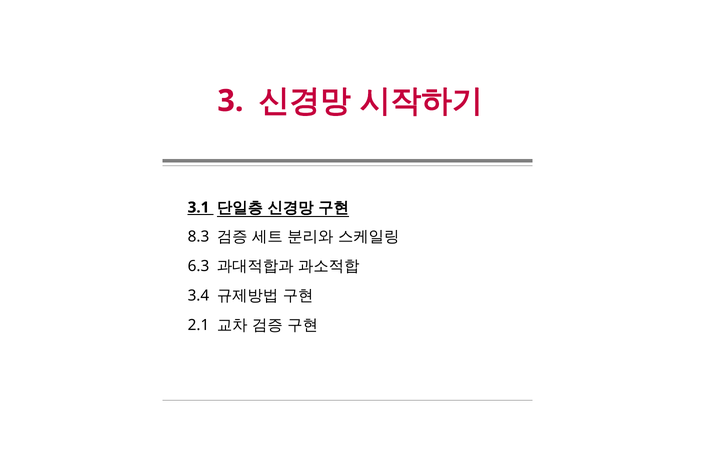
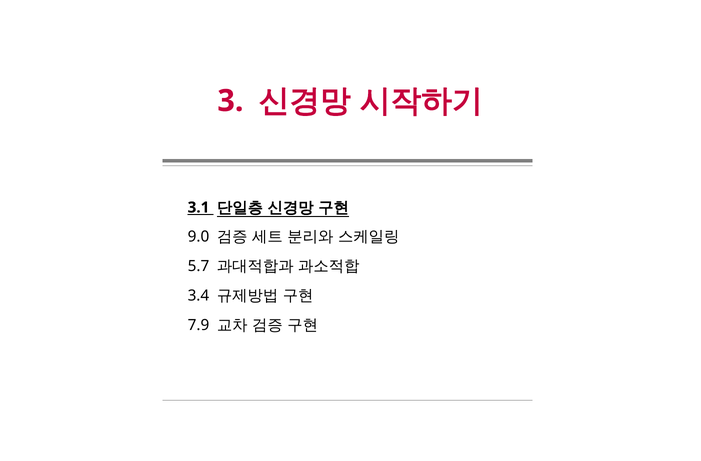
8.3: 8.3 -> 9.0
6.3: 6.3 -> 5.7
2.1: 2.1 -> 7.9
